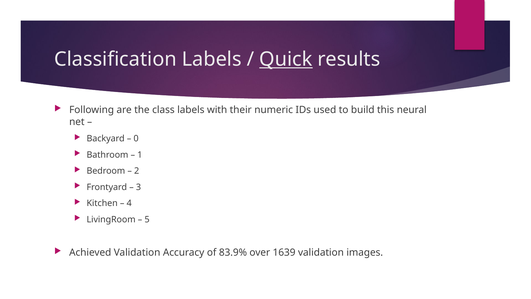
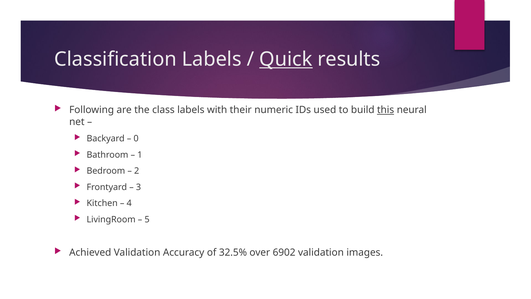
this underline: none -> present
83.9%: 83.9% -> 32.5%
1639: 1639 -> 6902
